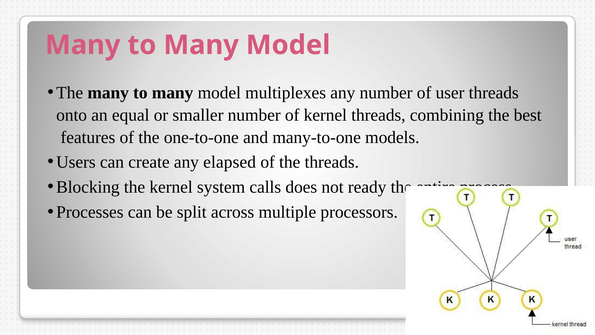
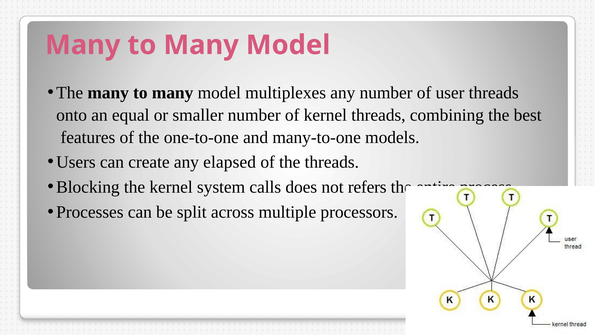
ready: ready -> refers
